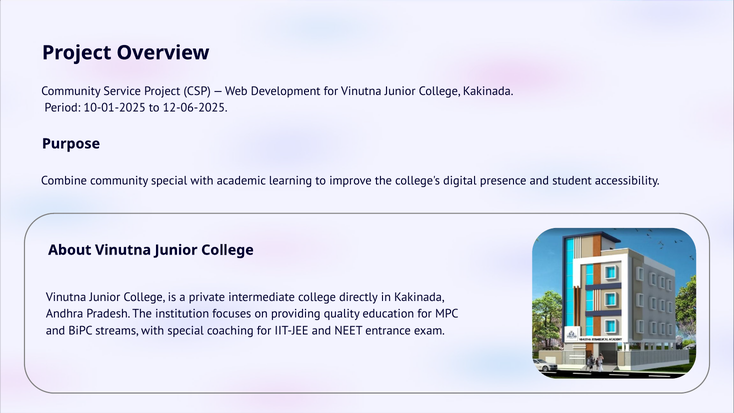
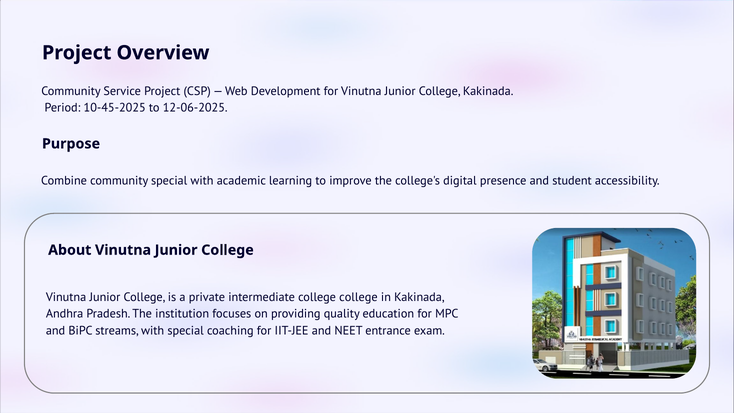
10‑01‑2025: 10‑01‑2025 -> 10‑45‑2025
college directly: directly -> college
